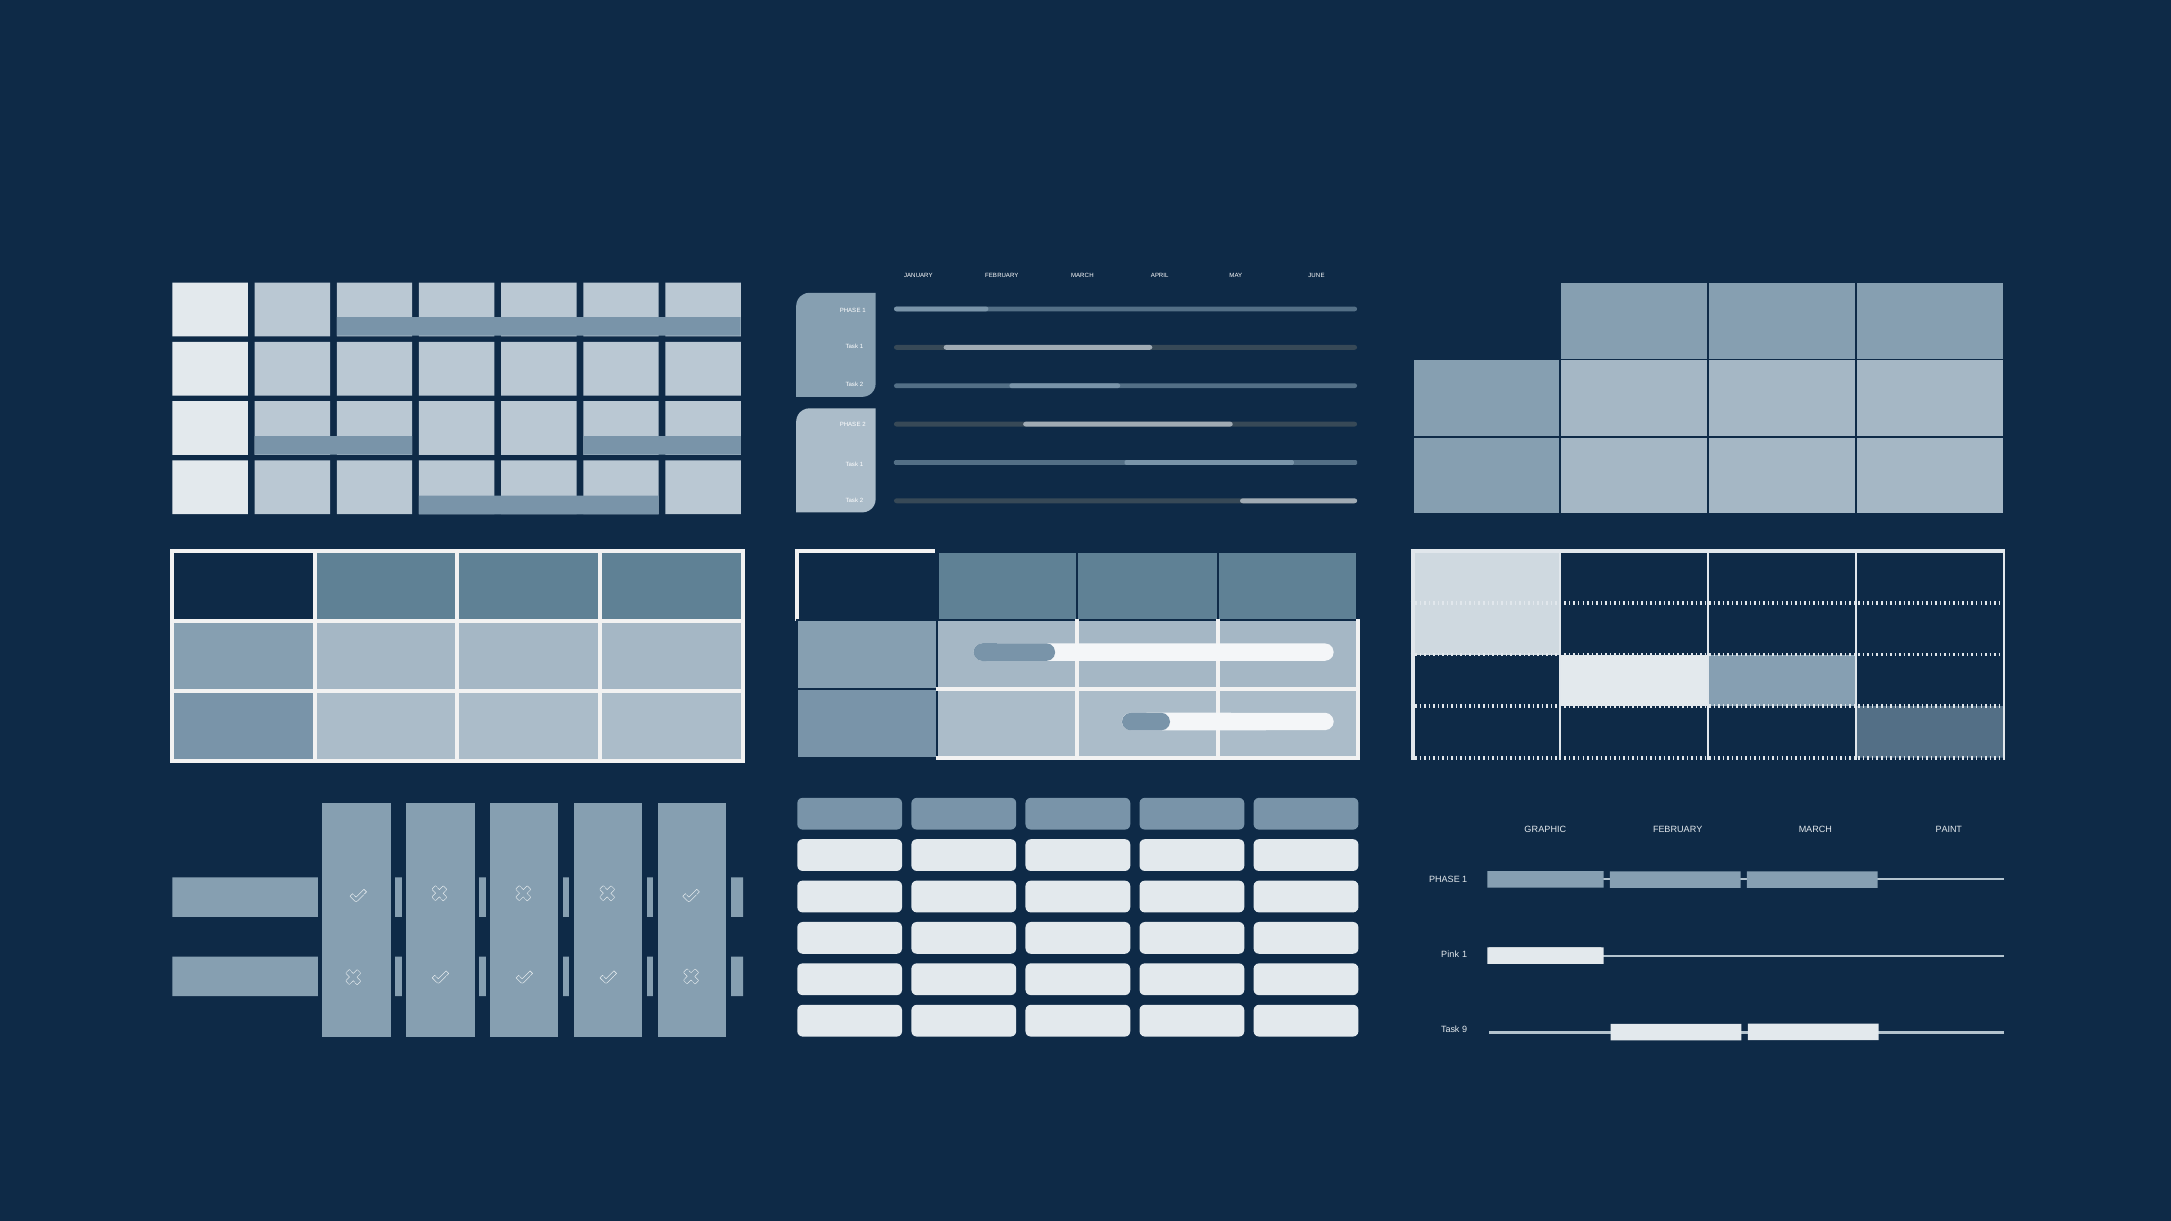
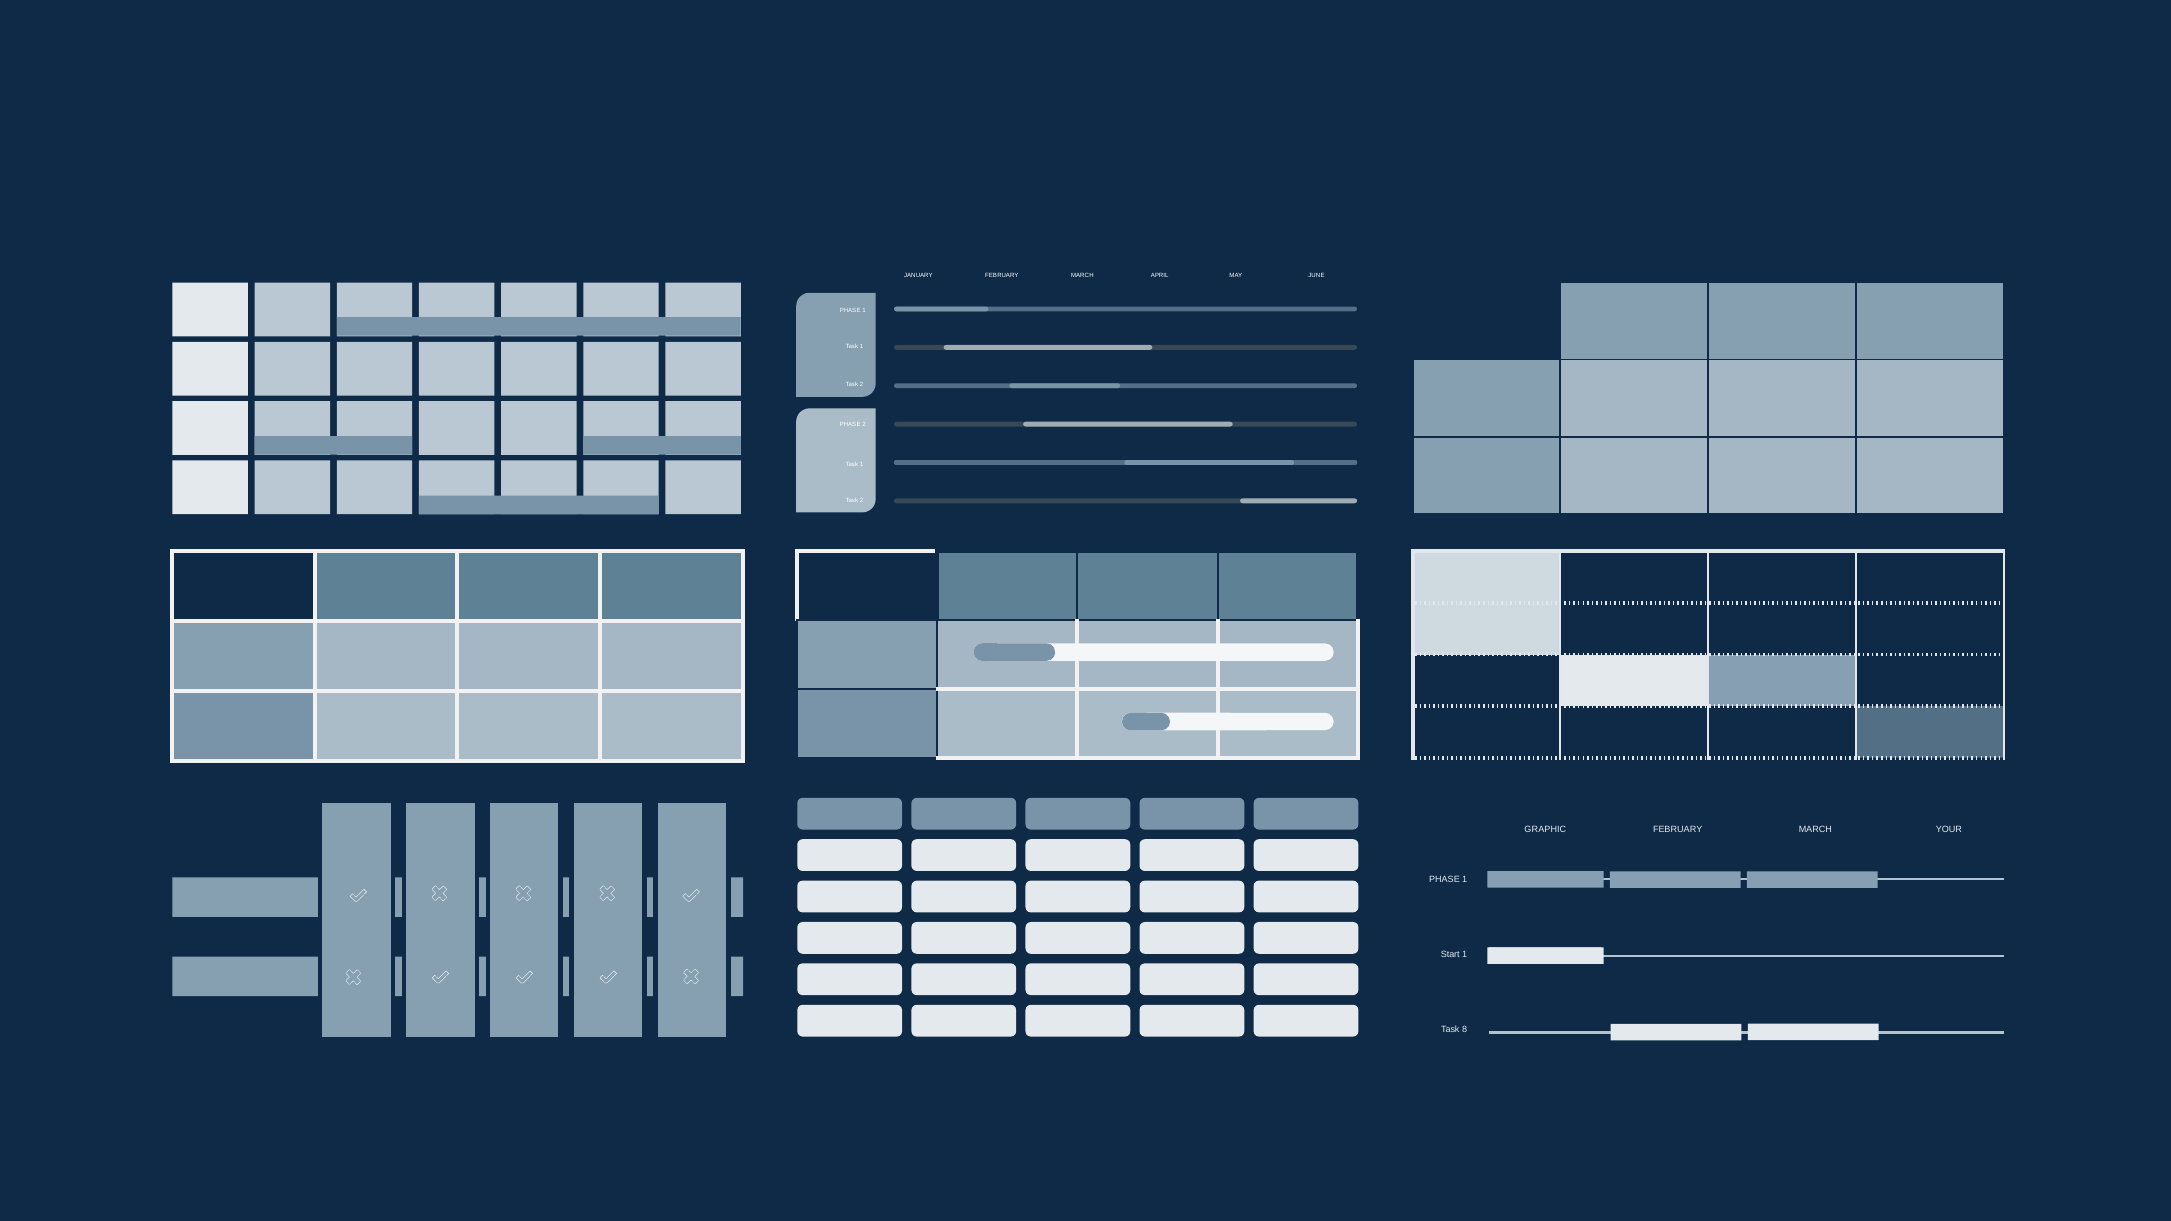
PAINT: PAINT -> YOUR
Pink: Pink -> Start
9: 9 -> 8
